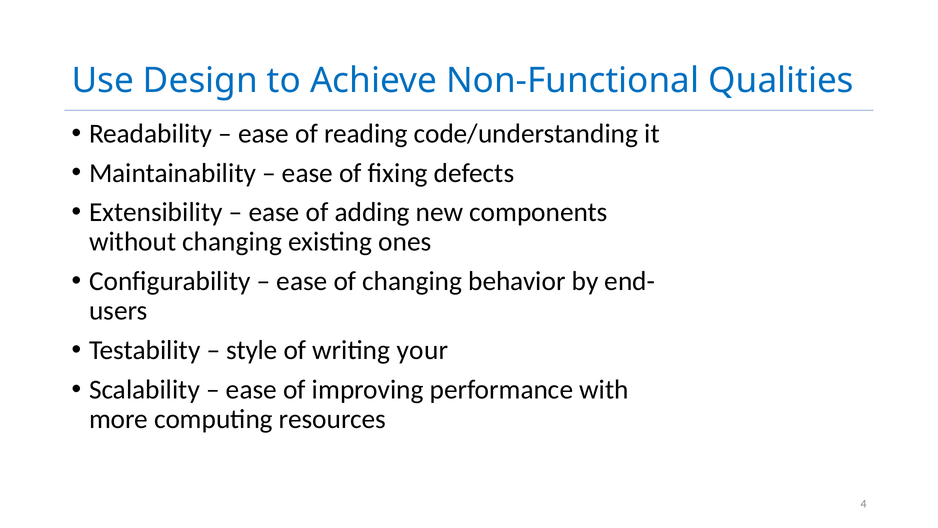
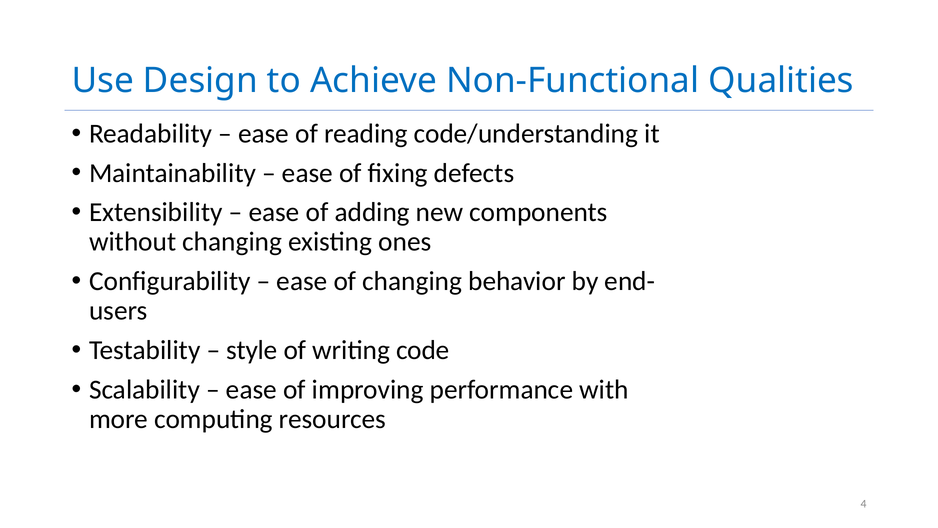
your: your -> code
